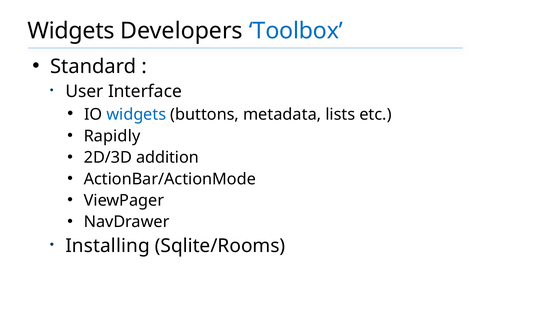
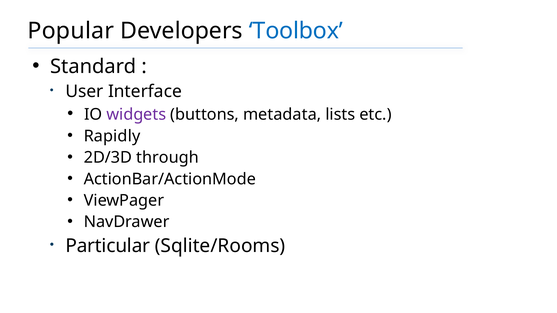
Widgets at (71, 31): Widgets -> Popular
widgets at (136, 115) colour: blue -> purple
addition: addition -> through
Installing: Installing -> Particular
